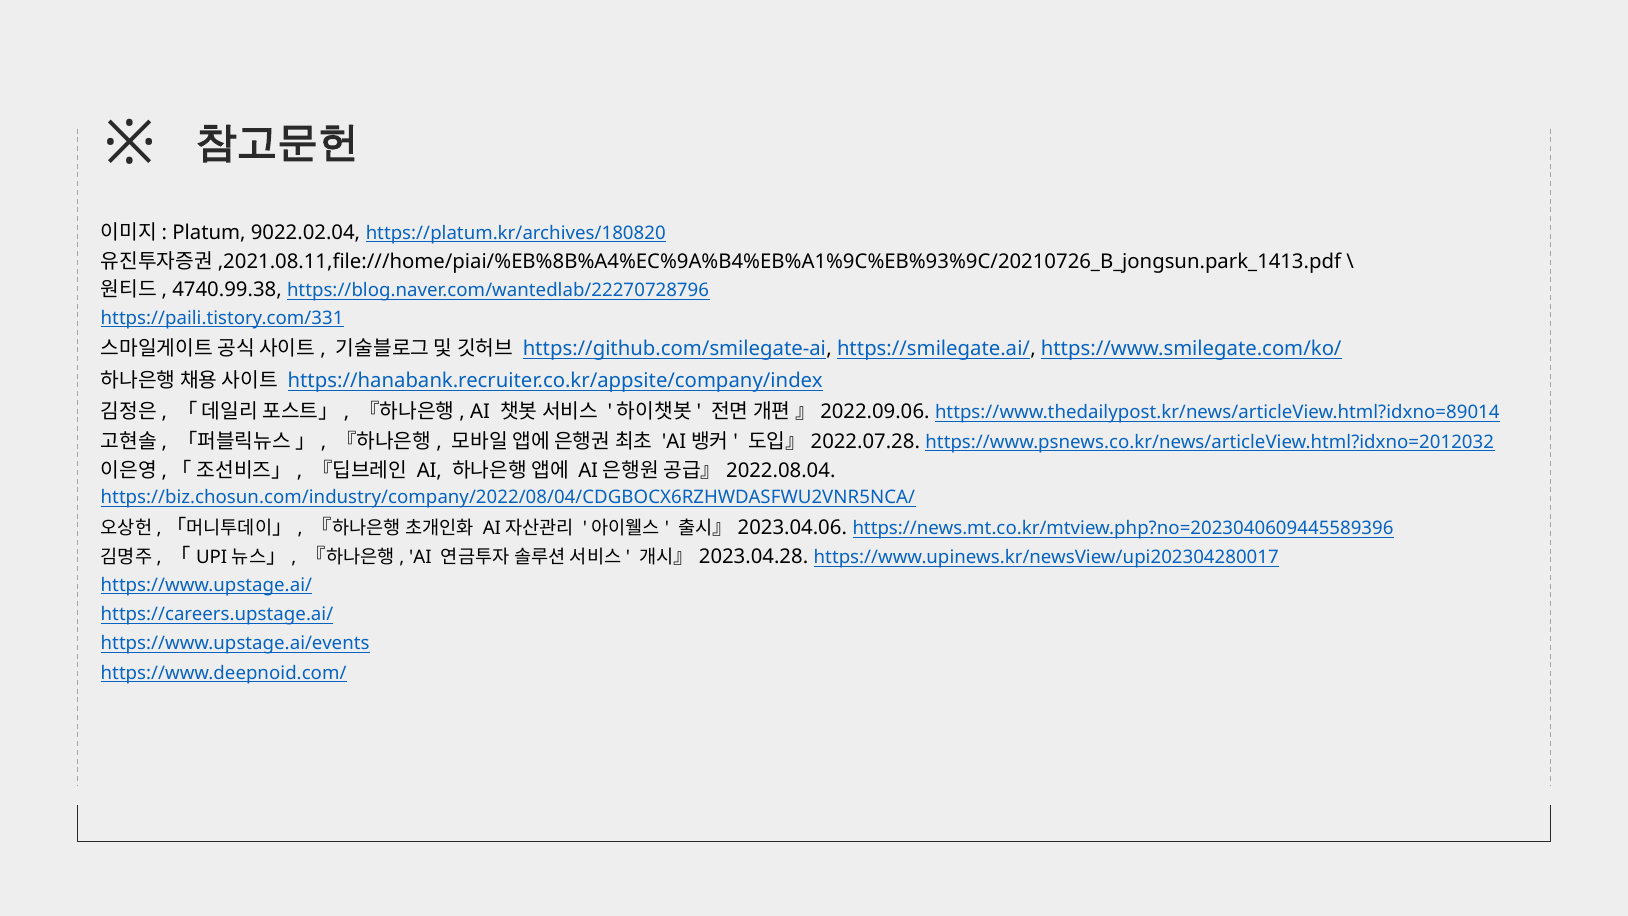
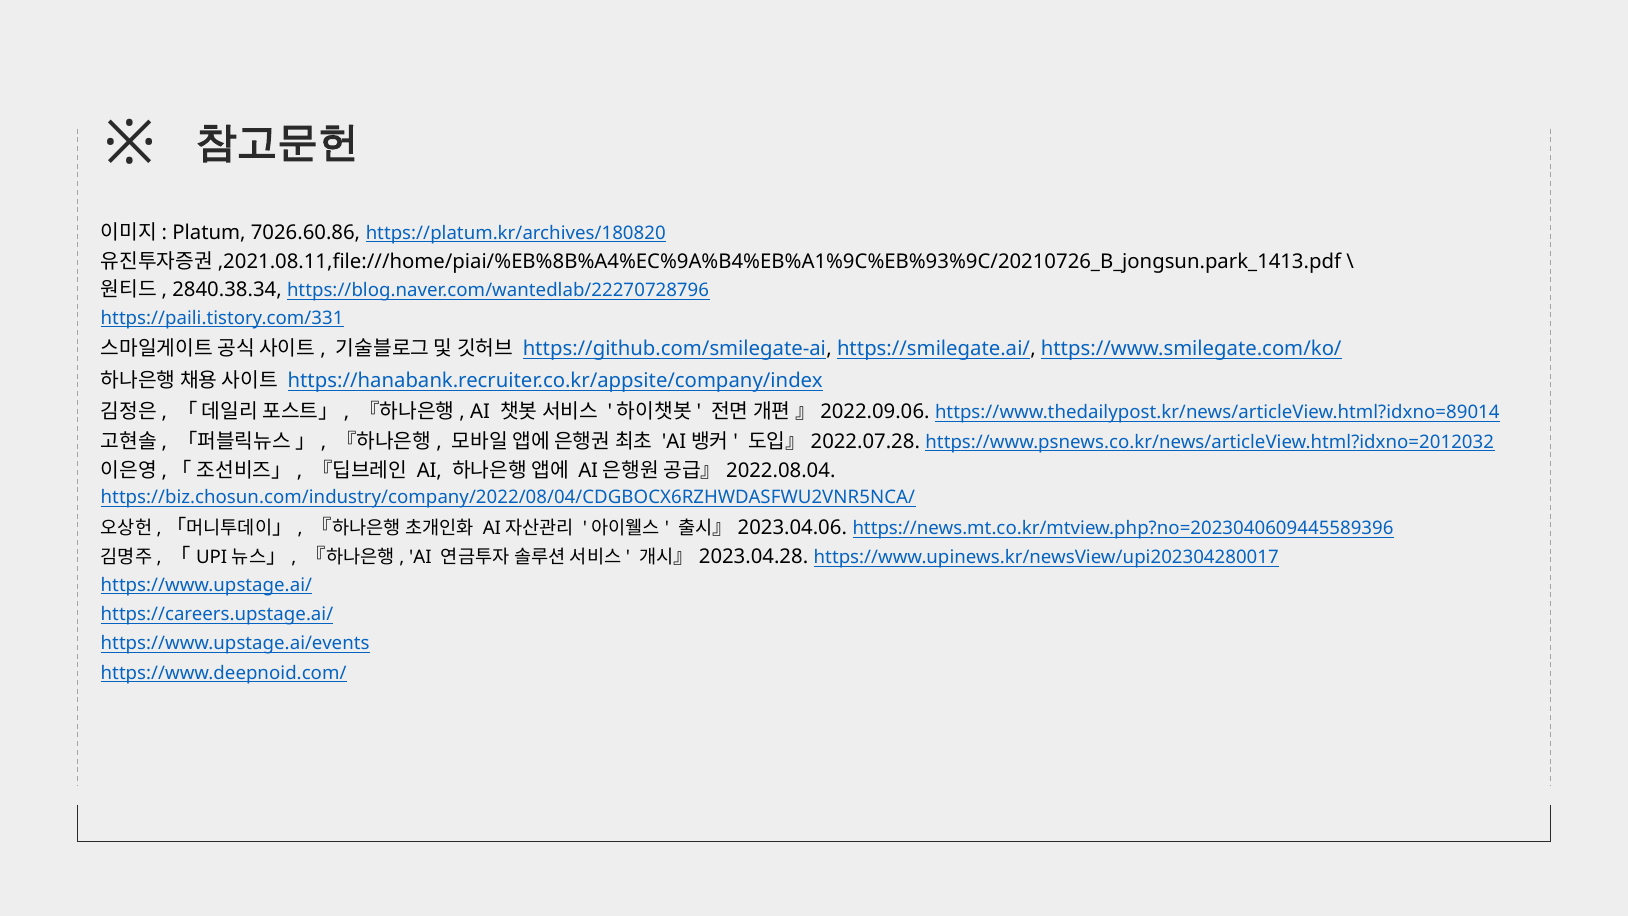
9022.02.04: 9022.02.04 -> 7026.60.86
4740.99.38: 4740.99.38 -> 2840.38.34
